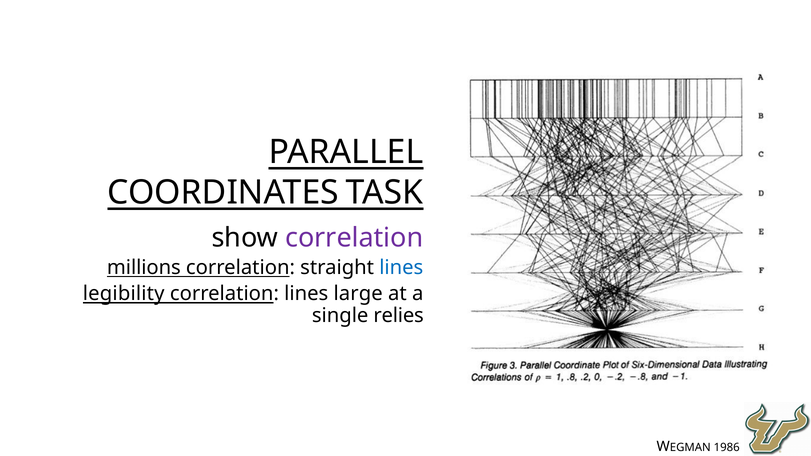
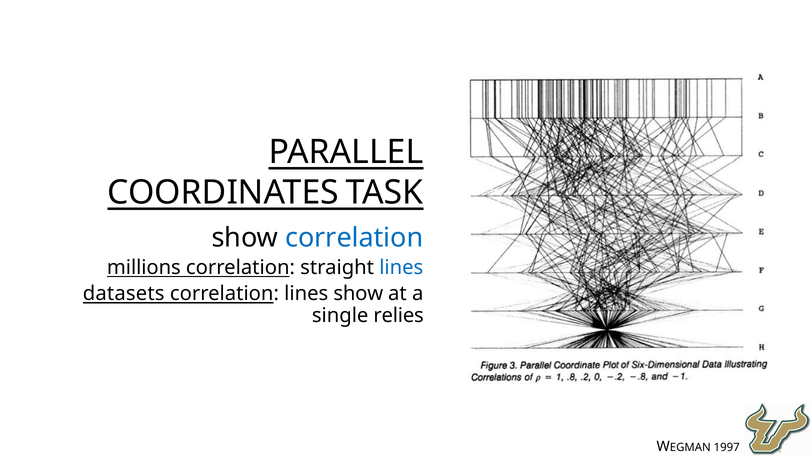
correlation at (354, 238) colour: purple -> blue
legibility: legibility -> datasets
lines large: large -> show
1986: 1986 -> 1997
